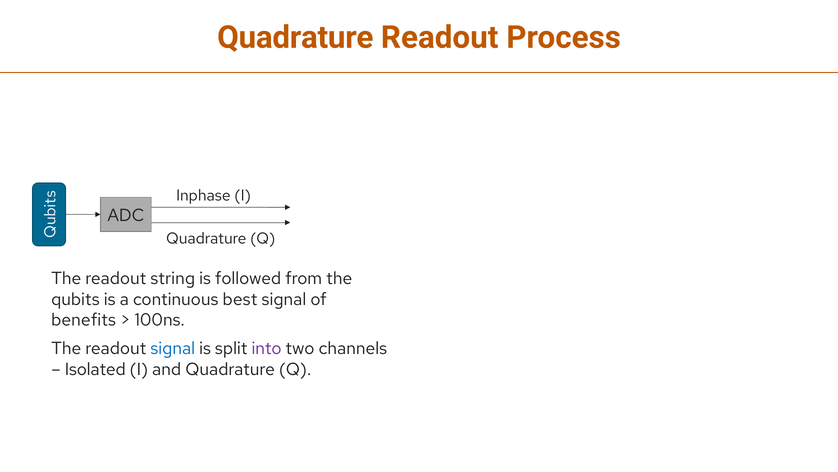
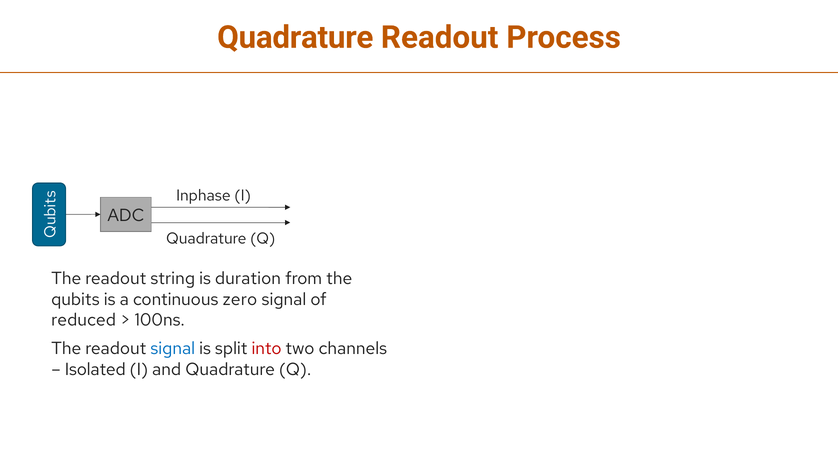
followed: followed -> duration
best: best -> zero
benefits: benefits -> reduced
into colour: purple -> red
